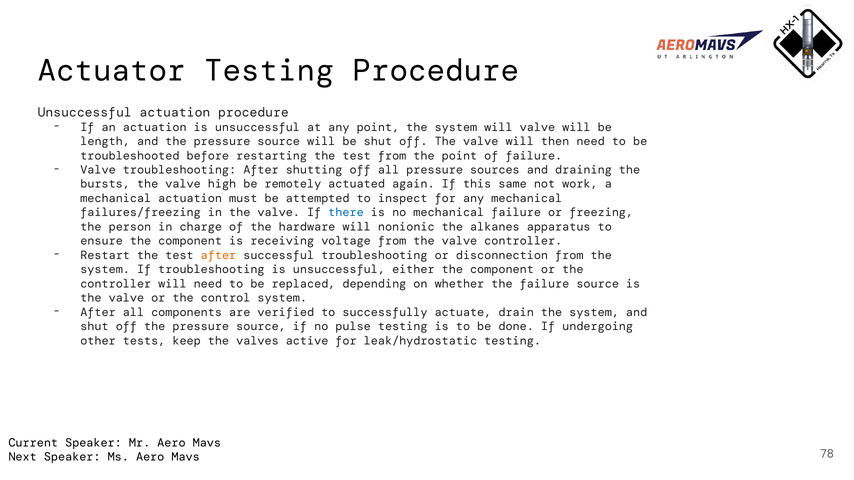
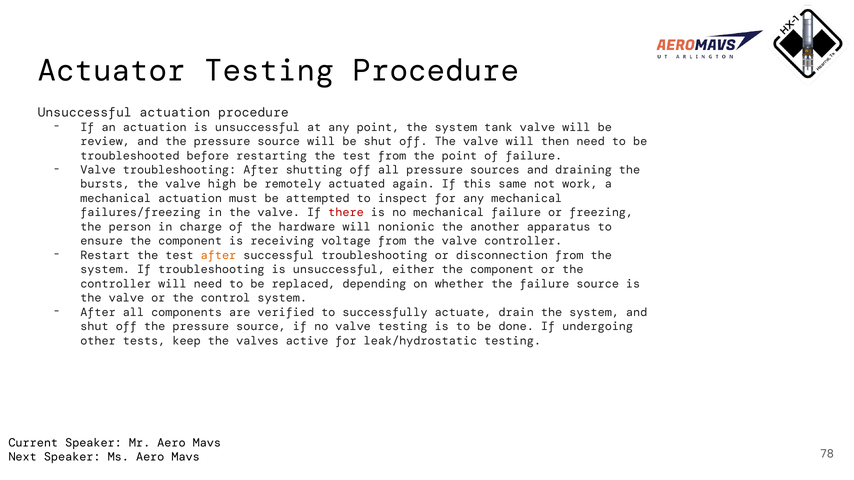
system will: will -> tank
length: length -> review
there colour: blue -> red
alkanes: alkanes -> another
no pulse: pulse -> valve
